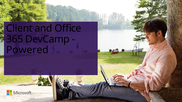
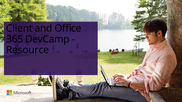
Powered: Powered -> Resource
